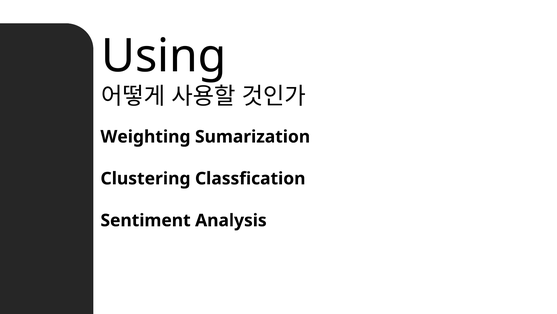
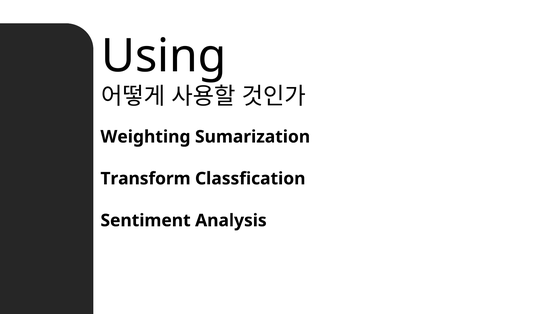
Clustering: Clustering -> Transform
